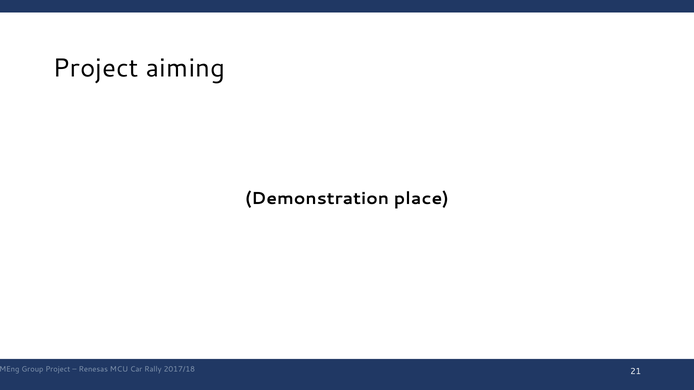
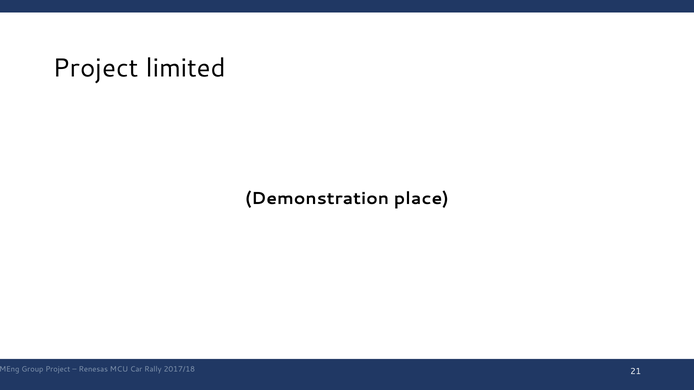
aiming: aiming -> limited
